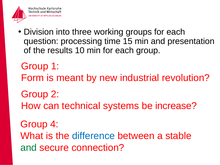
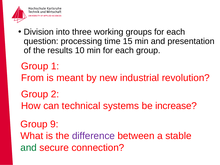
Form: Form -> From
4: 4 -> 9
difference colour: blue -> purple
